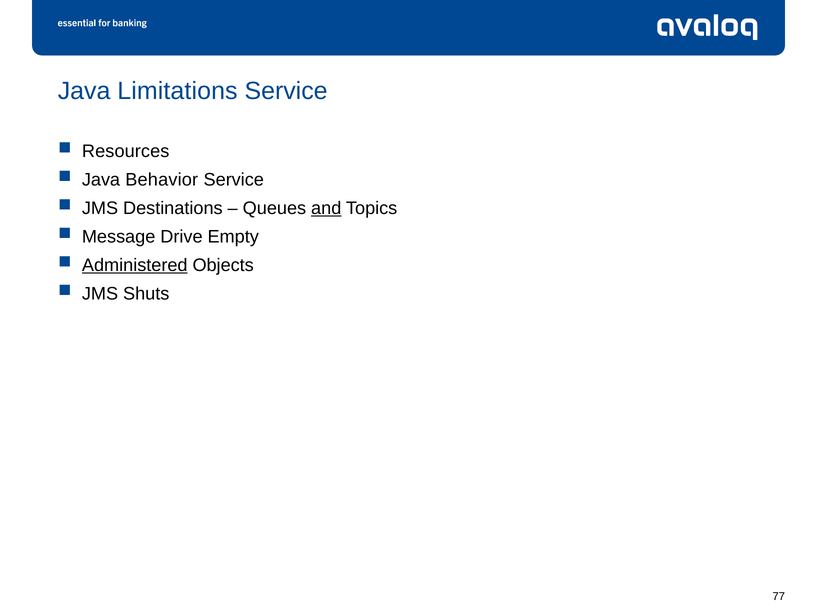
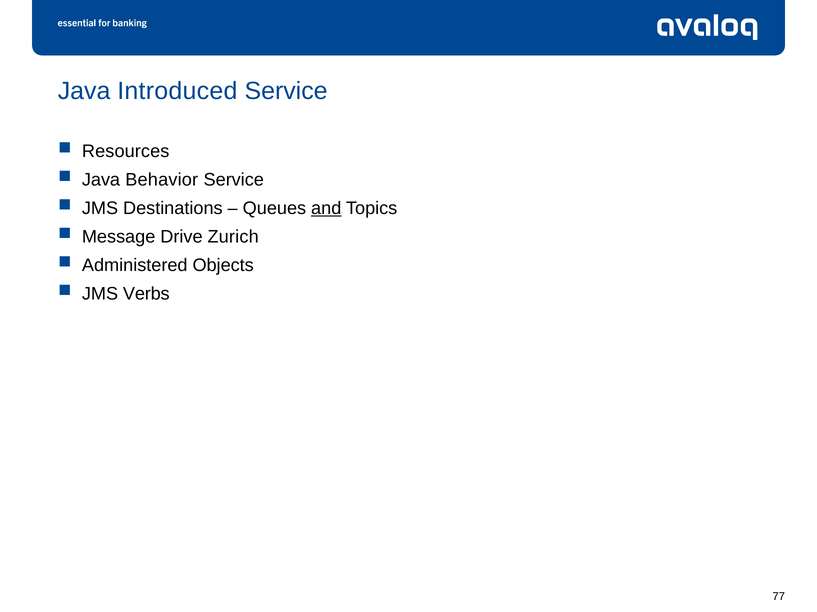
Limitations: Limitations -> Introduced
Empty: Empty -> Zurich
Administered underline: present -> none
Shuts: Shuts -> Verbs
